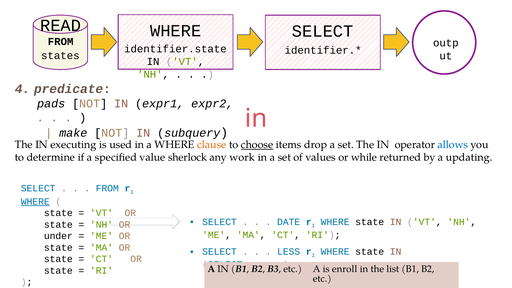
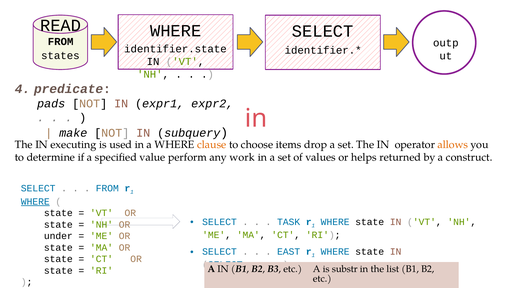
choose underline: present -> none
allows colour: blue -> orange
sherlock: sherlock -> perform
while: while -> helps
updating: updating -> construct
DATE: DATE -> TASK
LESS: LESS -> EAST
enroll: enroll -> substr
